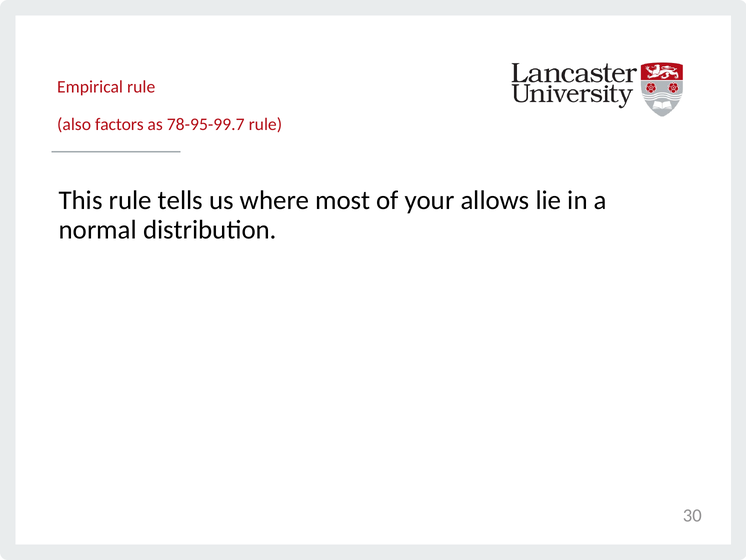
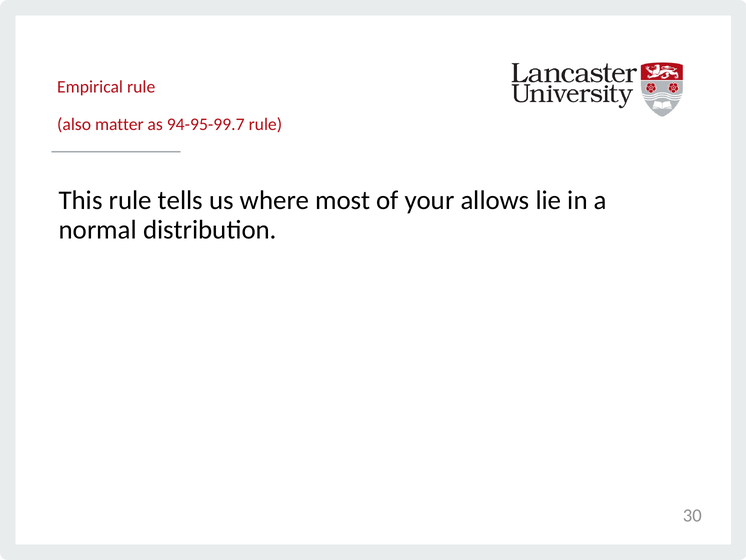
factors: factors -> matter
78-95-99.7: 78-95-99.7 -> 94-95-99.7
